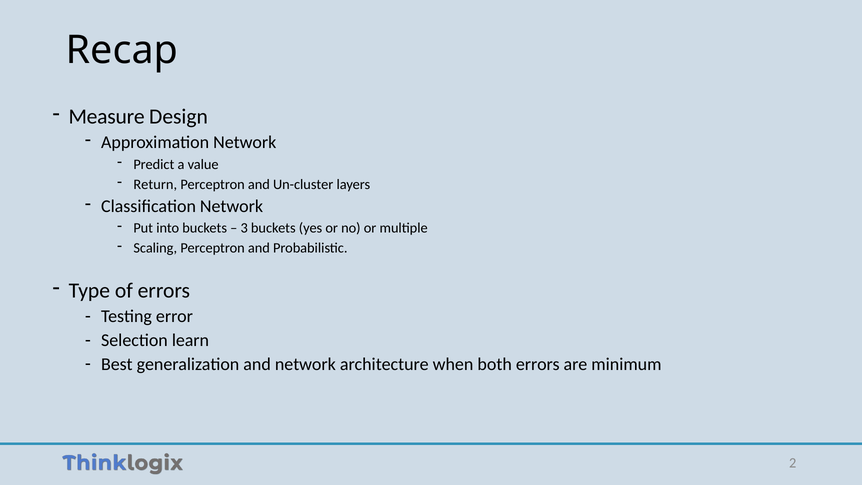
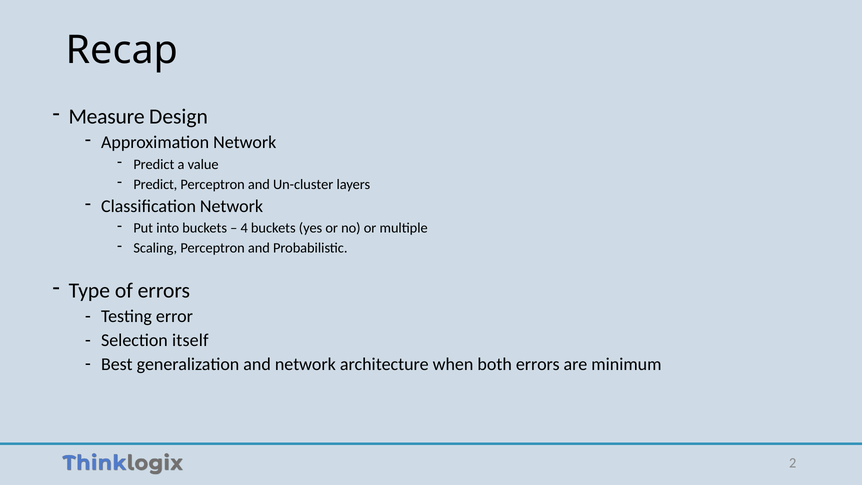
Return at (155, 184): Return -> Predict
3: 3 -> 4
learn: learn -> itself
